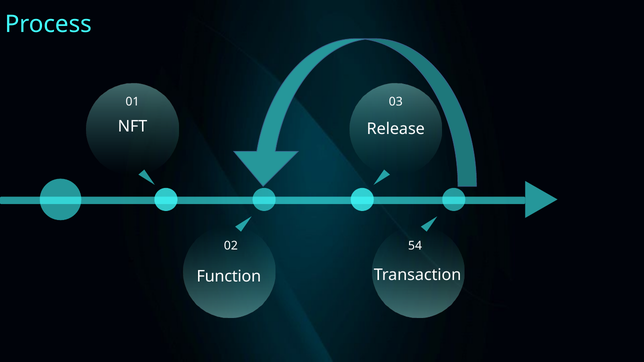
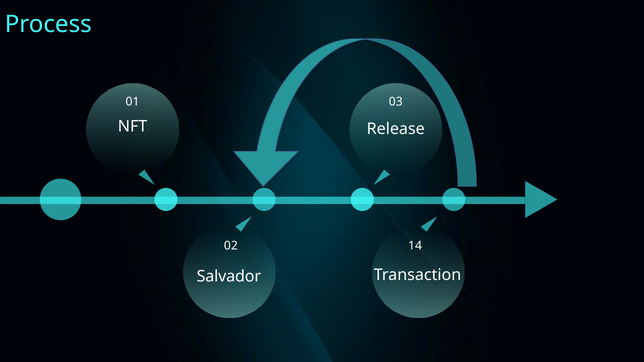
2 5: 5 -> 1
Function: Function -> Salvador
